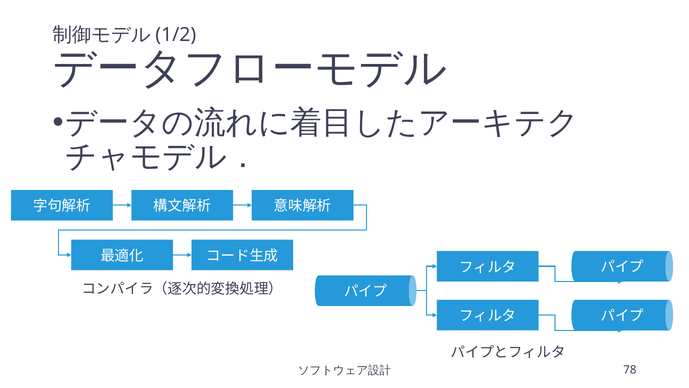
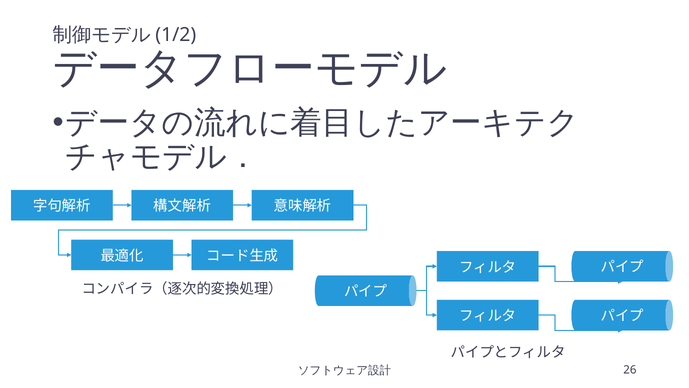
78: 78 -> 26
